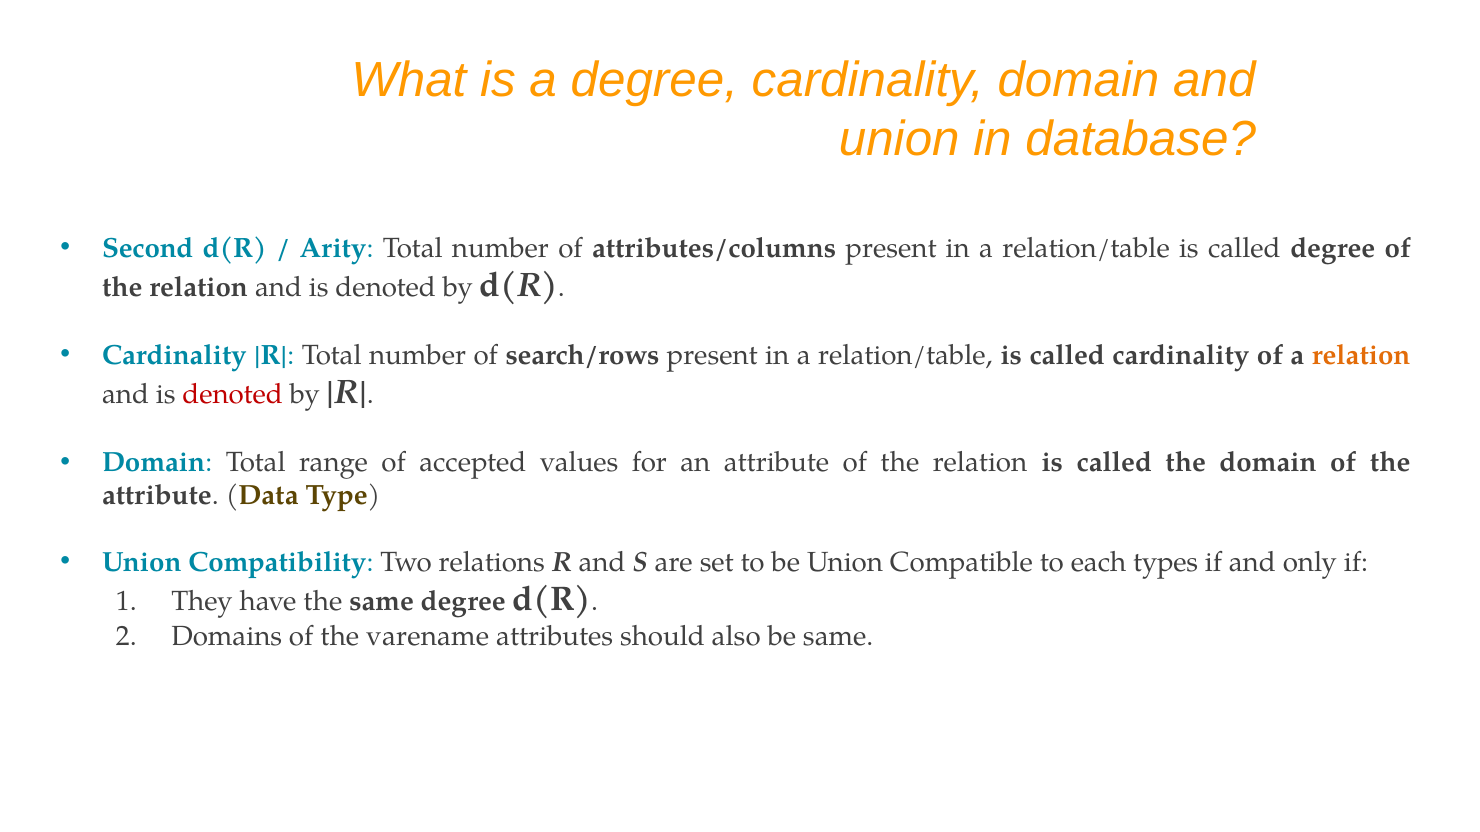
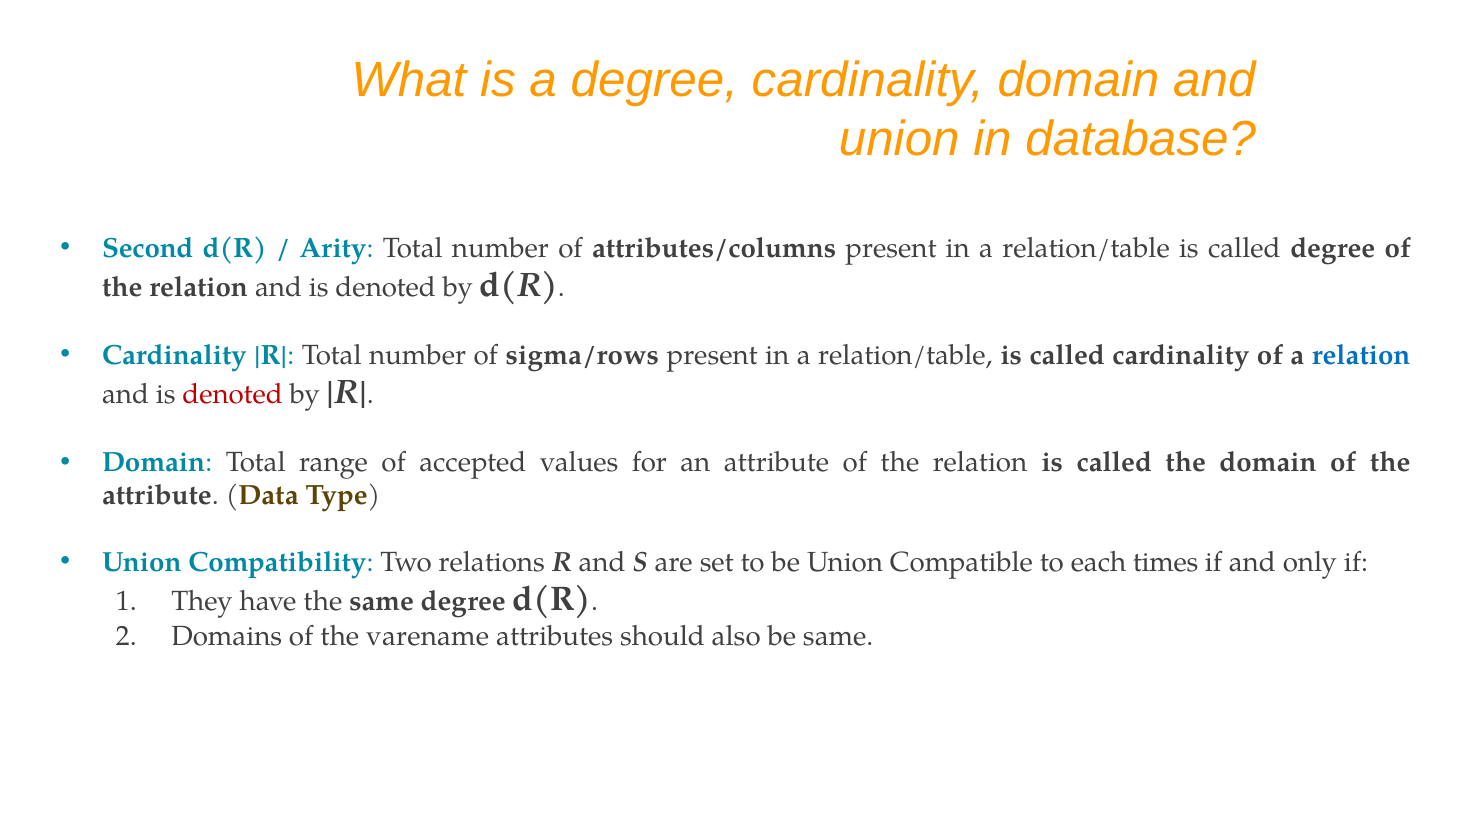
search/rows: search/rows -> sigma/rows
relation at (1361, 355) colour: orange -> blue
types: types -> times
